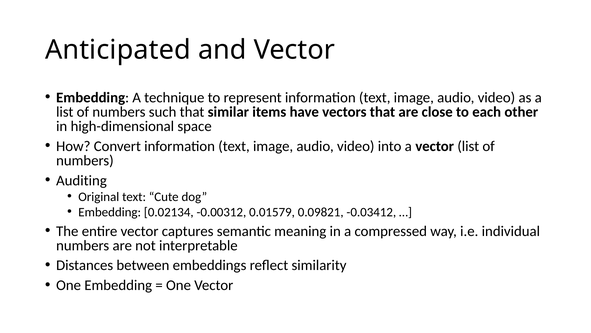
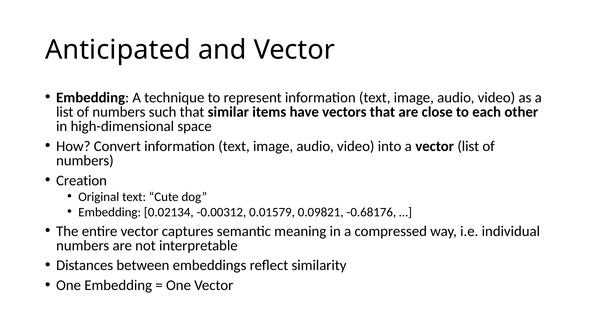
Auditing: Auditing -> Creation
-0.03412: -0.03412 -> -0.68176
